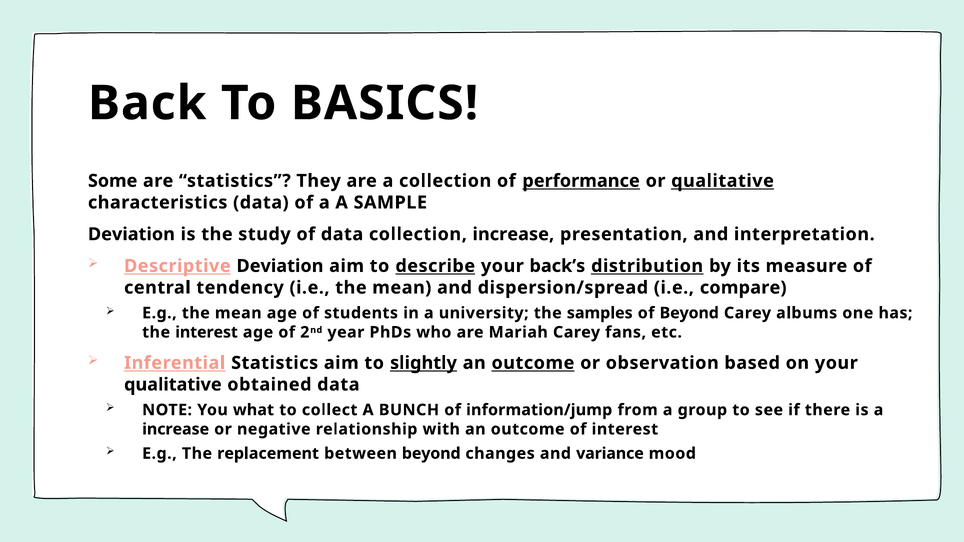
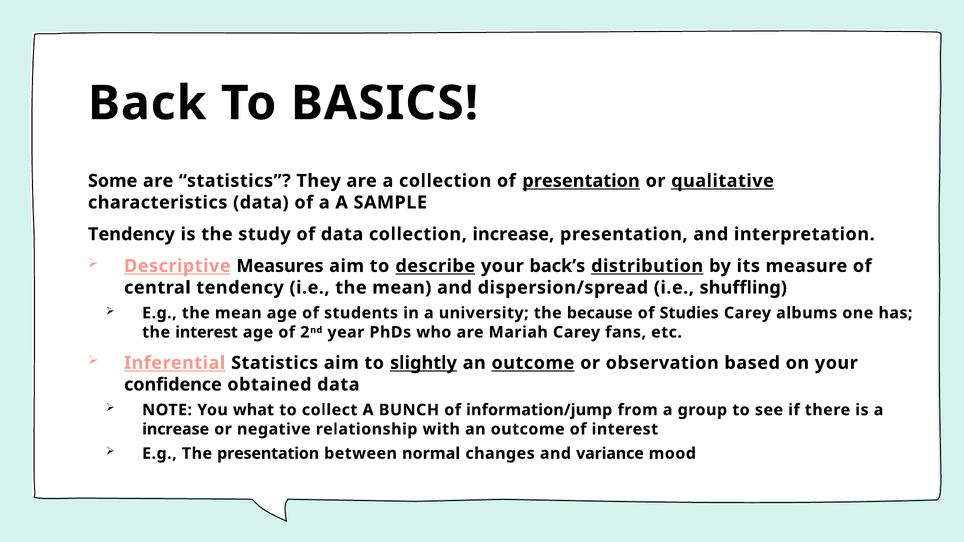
of performance: performance -> presentation
Deviation at (131, 234): Deviation -> Tendency
Descriptive Deviation: Deviation -> Measures
compare: compare -> shuffling
samples: samples -> because
of Beyond: Beyond -> Studies
qualitative at (173, 385): qualitative -> confidence
The replacement: replacement -> presentation
between beyond: beyond -> normal
